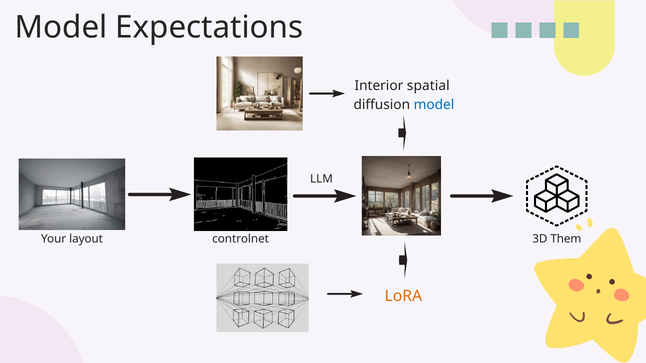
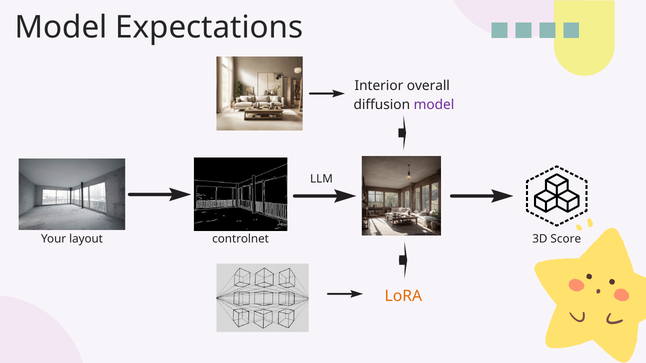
spatial: spatial -> overall
model at (434, 105) colour: blue -> purple
Them: Them -> Score
